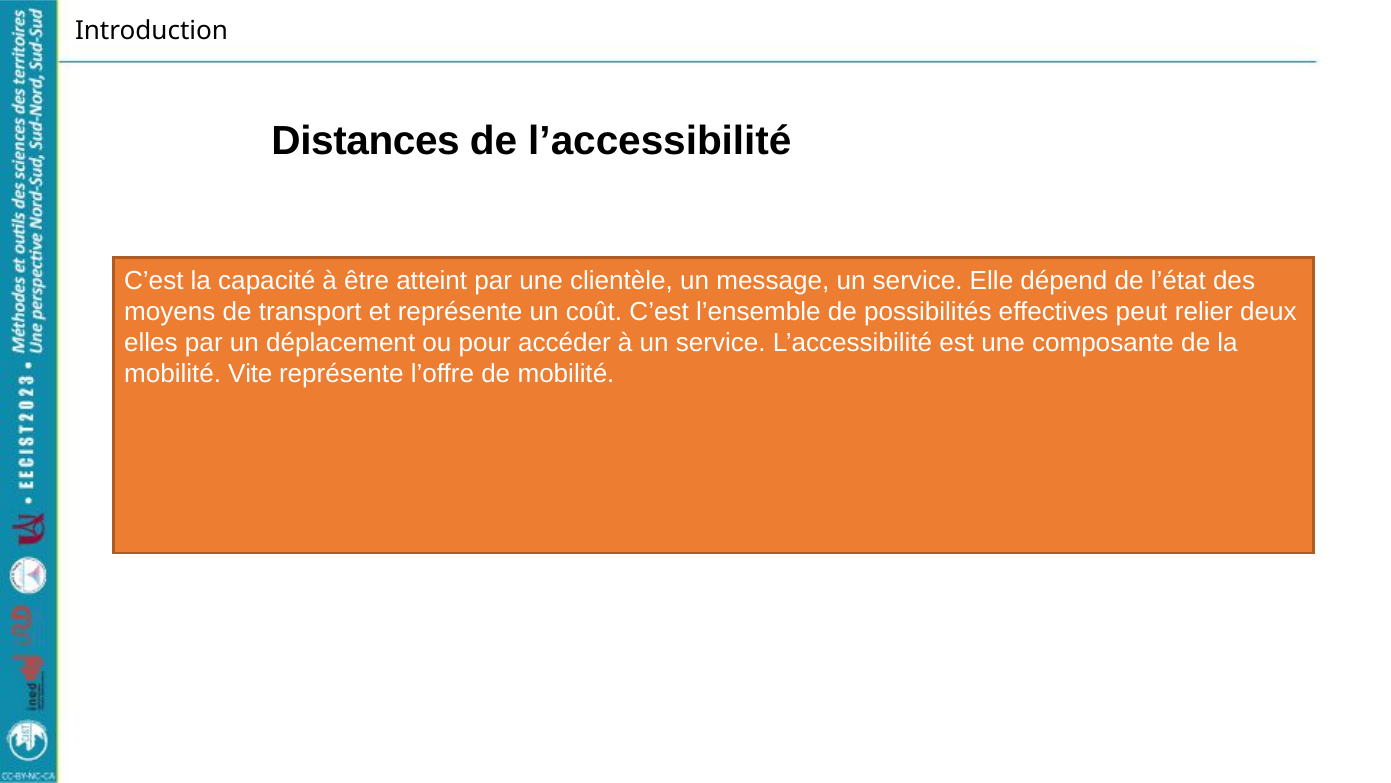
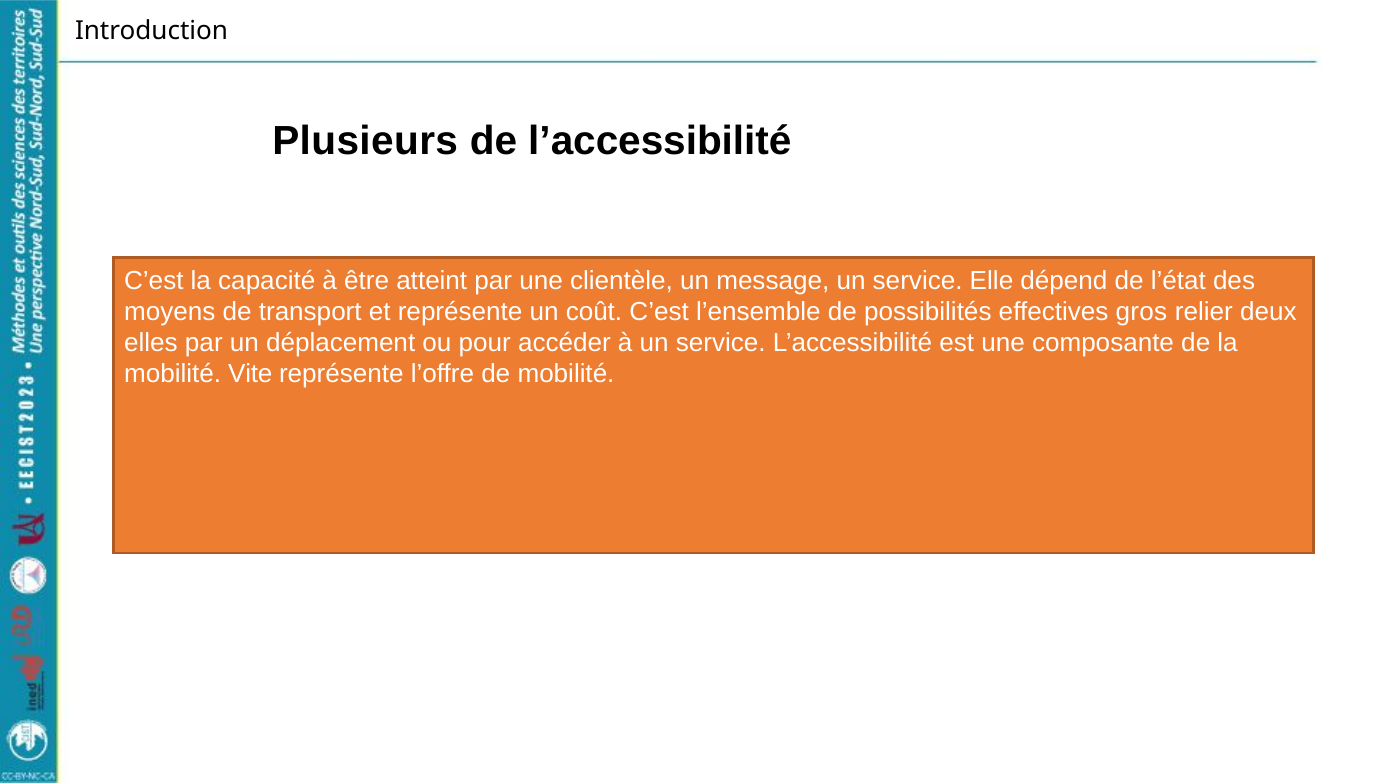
Distances: Distances -> Plusieurs
peut: peut -> gros
